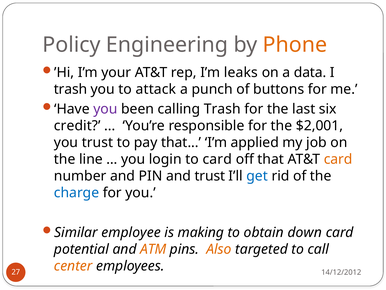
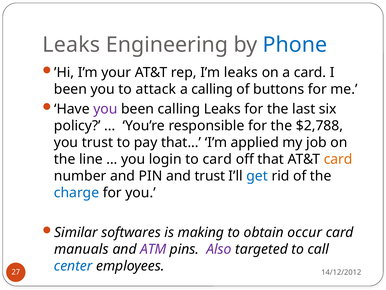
Policy at (71, 45): Policy -> Leaks
Phone colour: orange -> blue
a data: data -> card
trash at (70, 89): trash -> been
a punch: punch -> calling
calling Trash: Trash -> Leaks
credit: credit -> policy
$2,001: $2,001 -> $2,788
employee: employee -> softwares
down: down -> occur
potential: potential -> manuals
ATM colour: orange -> purple
Also colour: orange -> purple
center colour: orange -> blue
